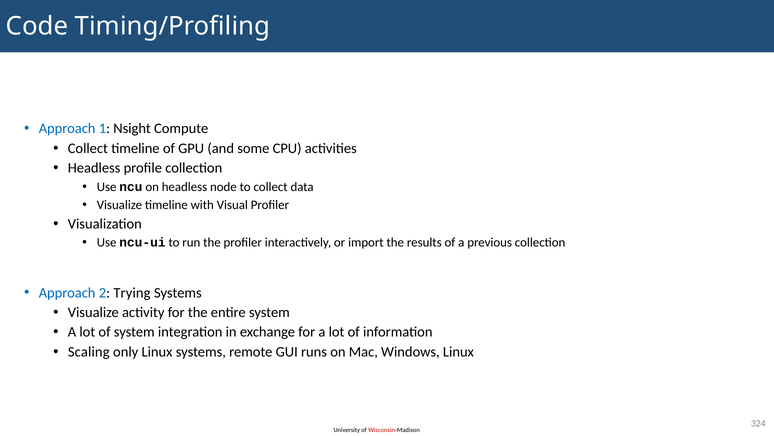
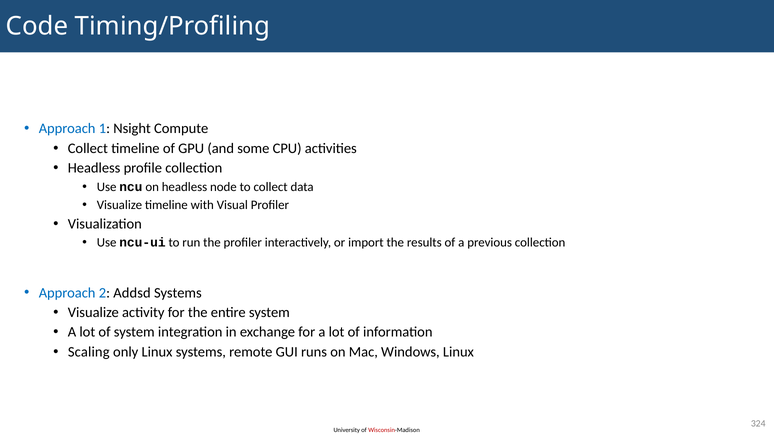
Trying: Trying -> Addsd
